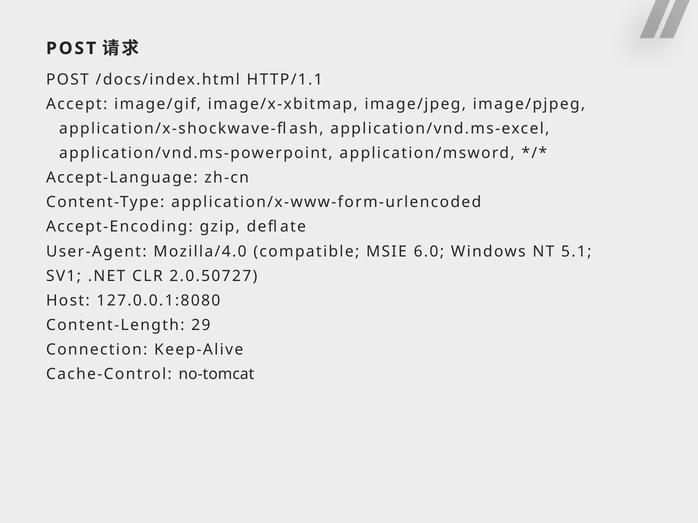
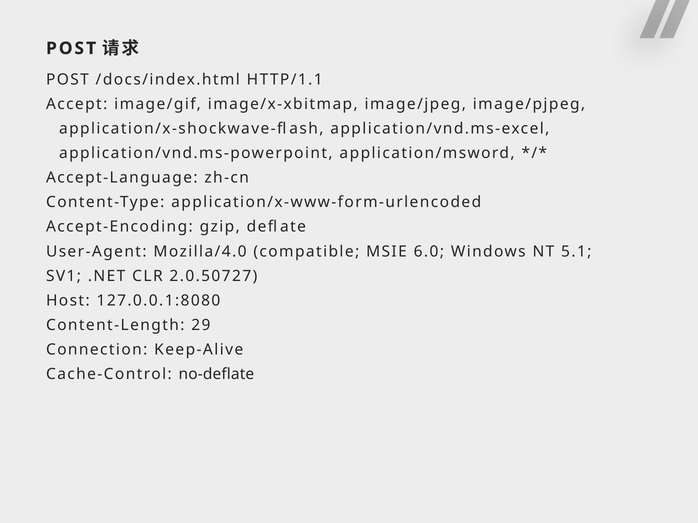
no-tomcat: no-tomcat -> no-deflate
